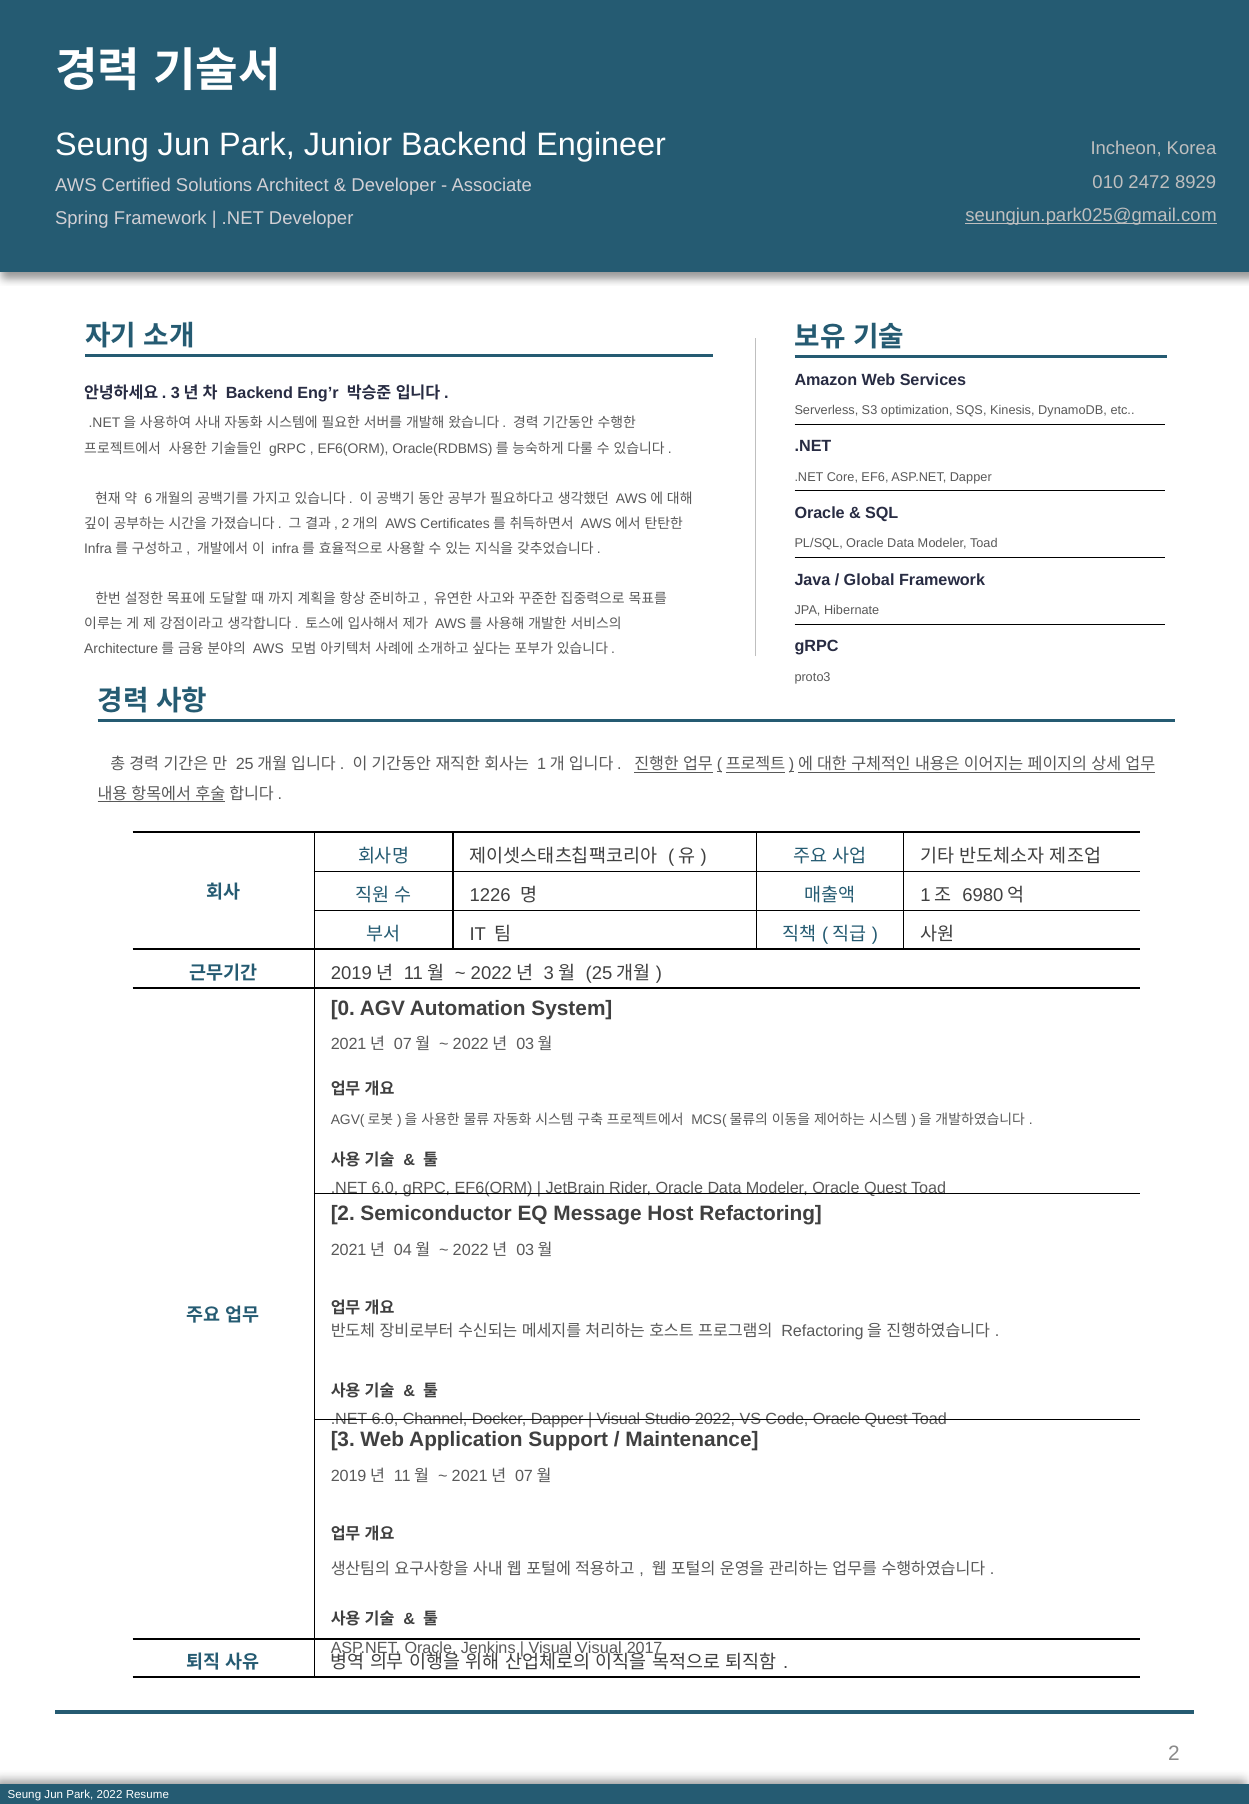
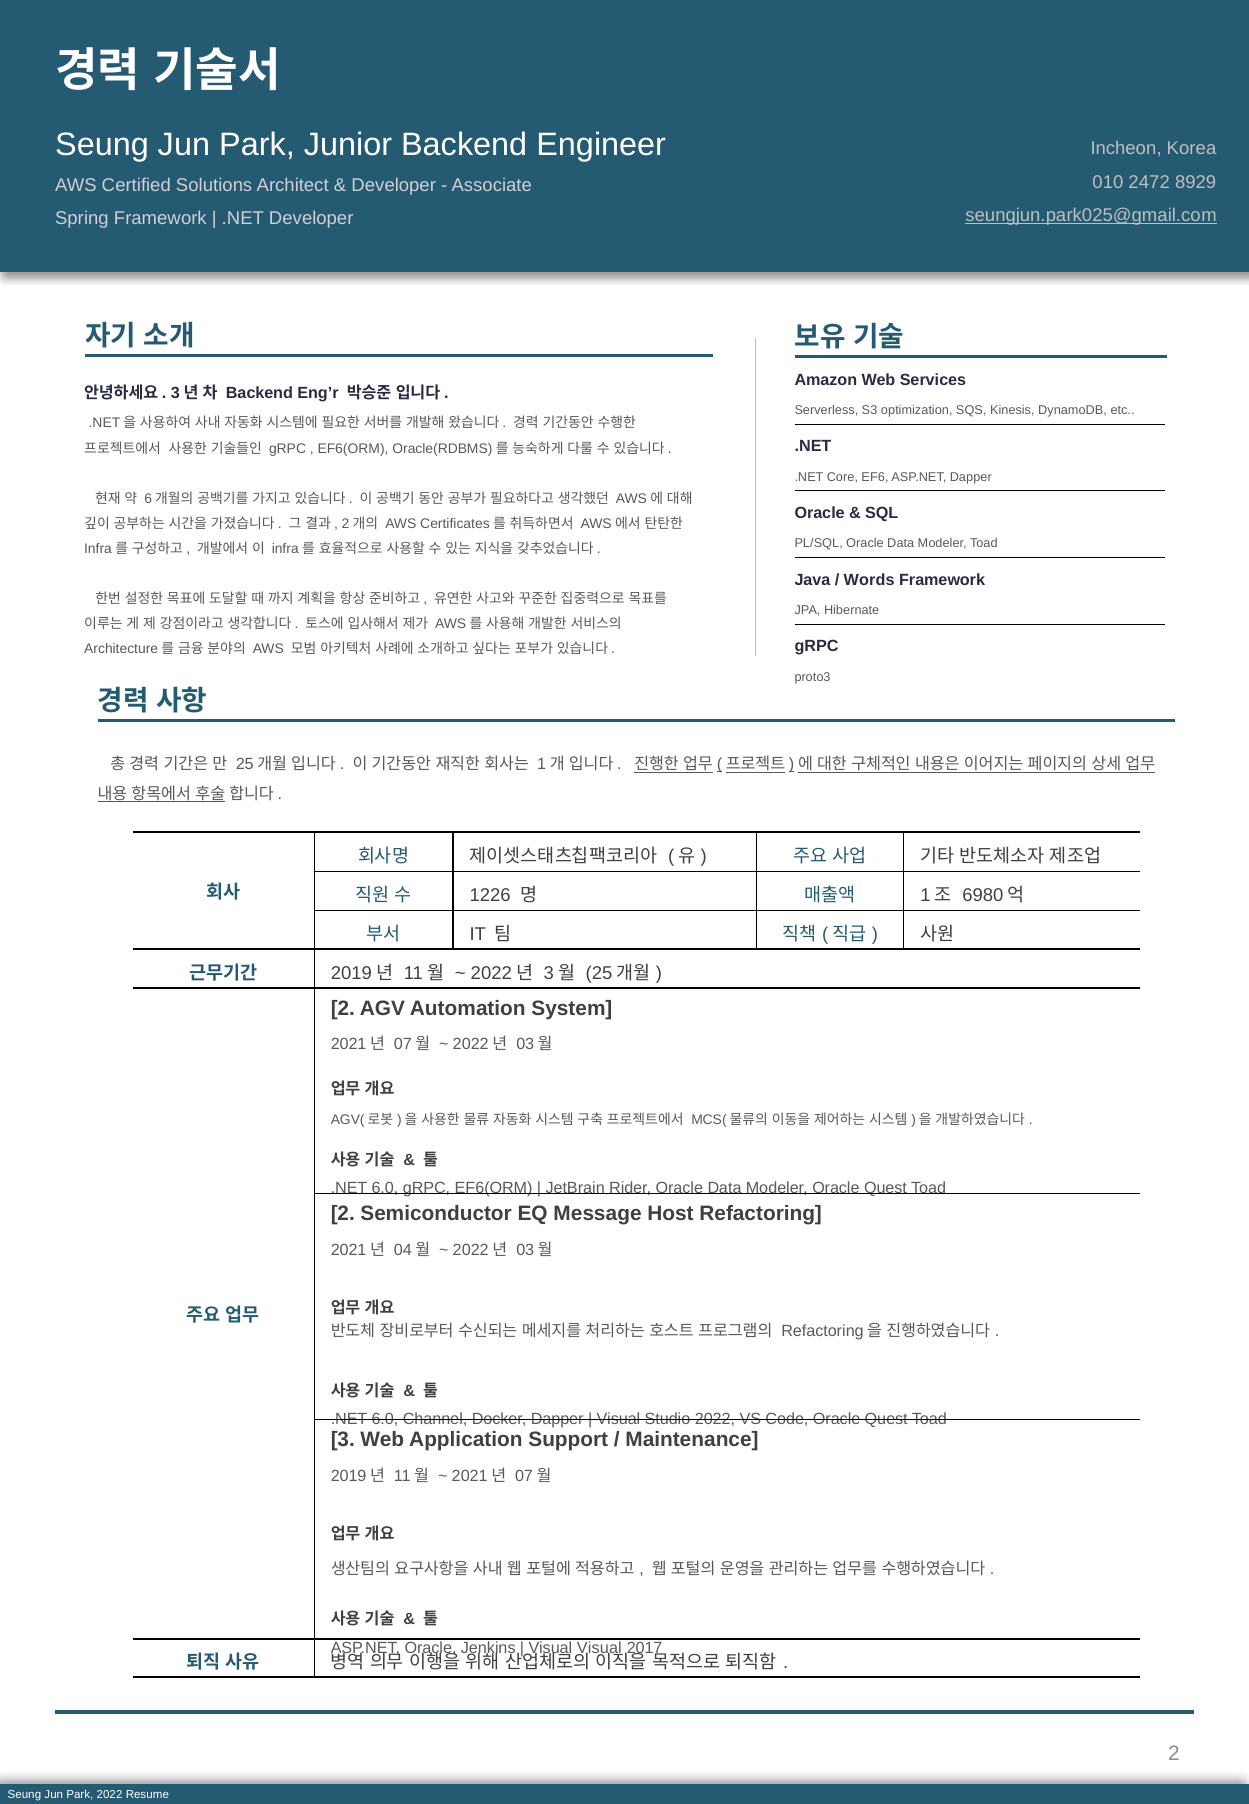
Global: Global -> Words
0 at (343, 1008): 0 -> 2
